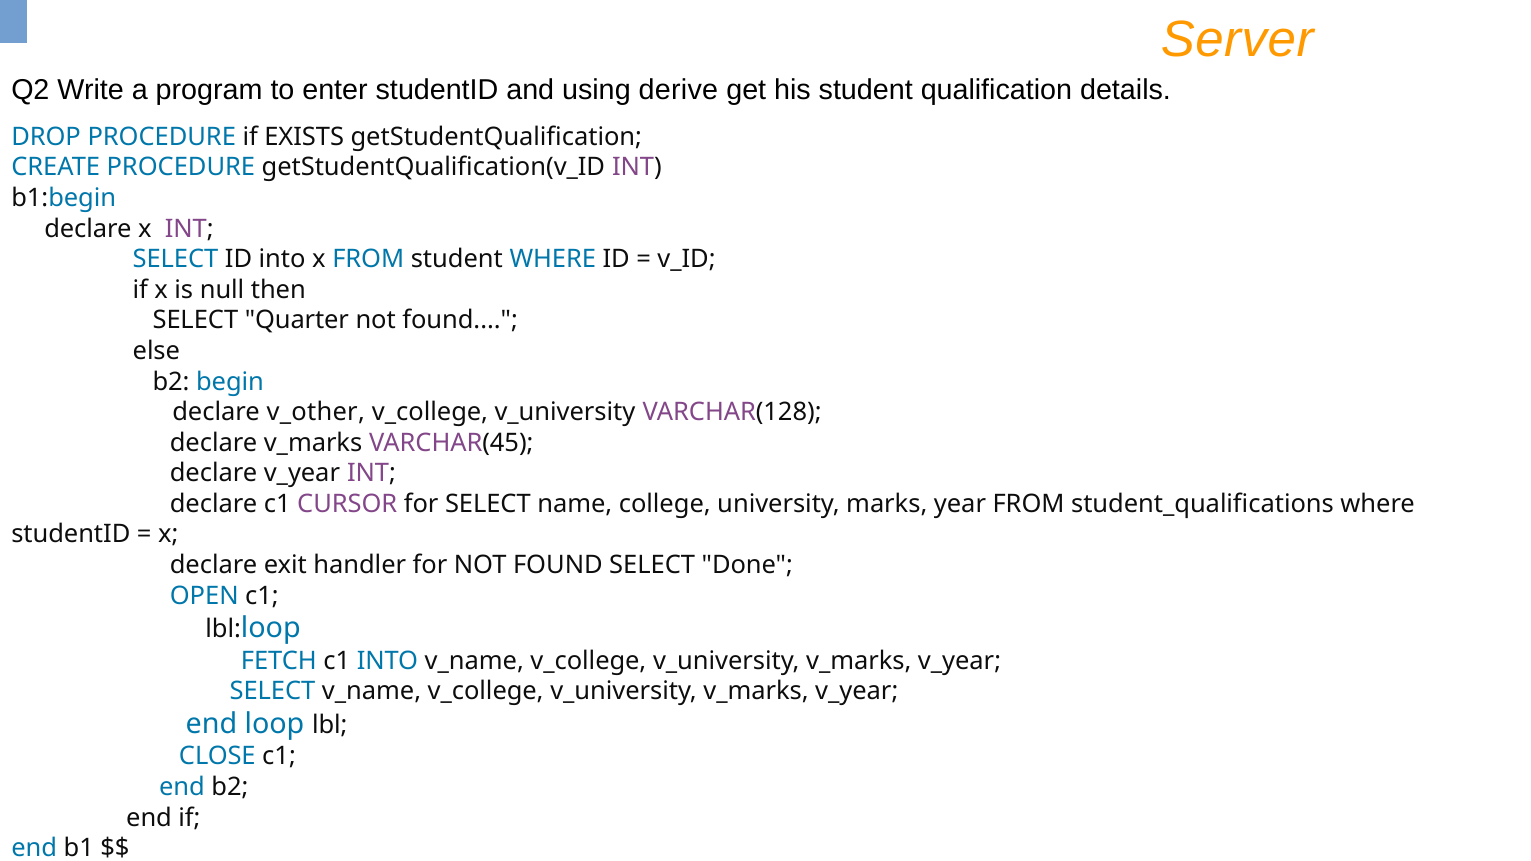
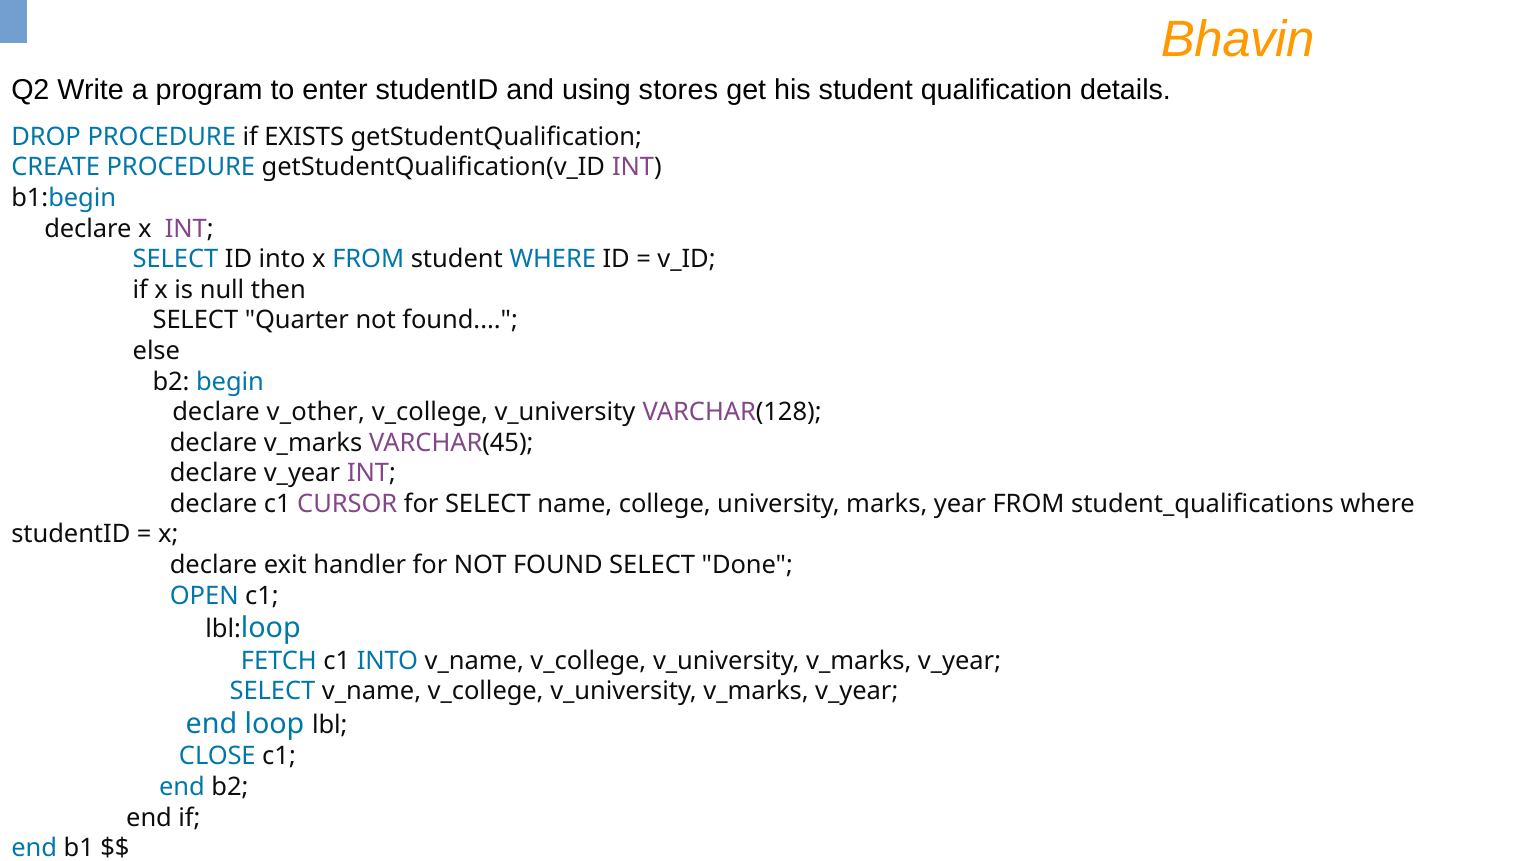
Server: Server -> Bhavin
derive: derive -> stores
